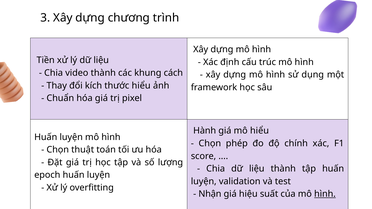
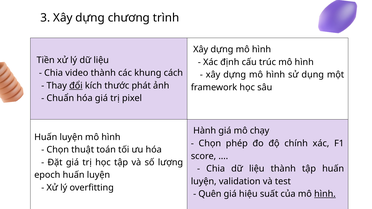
đổi underline: none -> present
thước hiểu: hiểu -> phát
mô hiểu: hiểu -> chạy
Nhận: Nhận -> Quên
